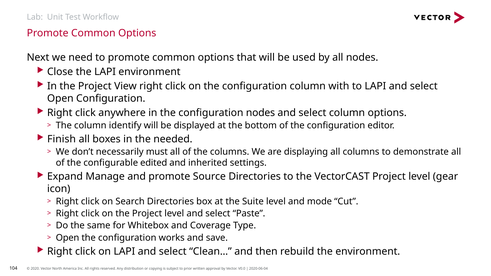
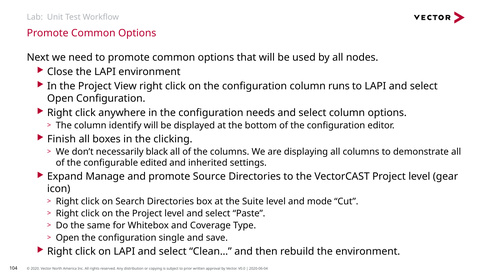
with: with -> runs
configuration nodes: nodes -> needs
needed: needed -> clicking
must: must -> black
works: works -> single
